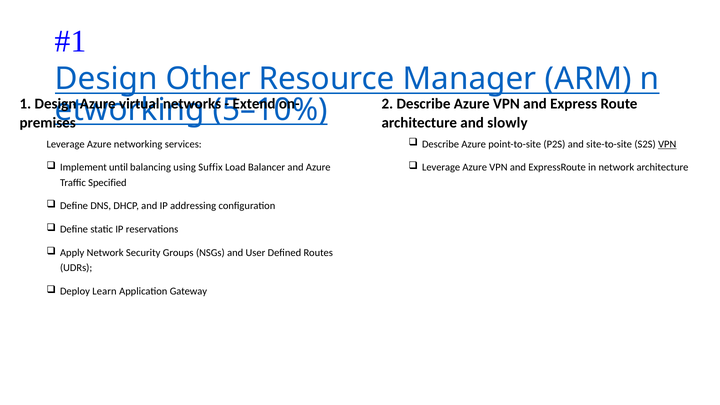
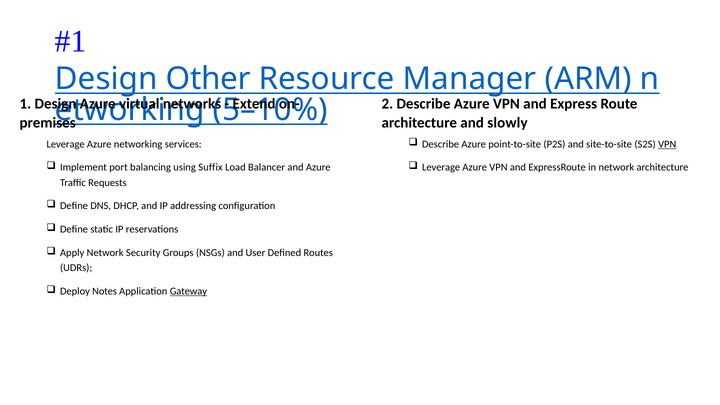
until: until -> port
Specified: Specified -> Requests
Learn: Learn -> Notes
Gateway underline: none -> present
